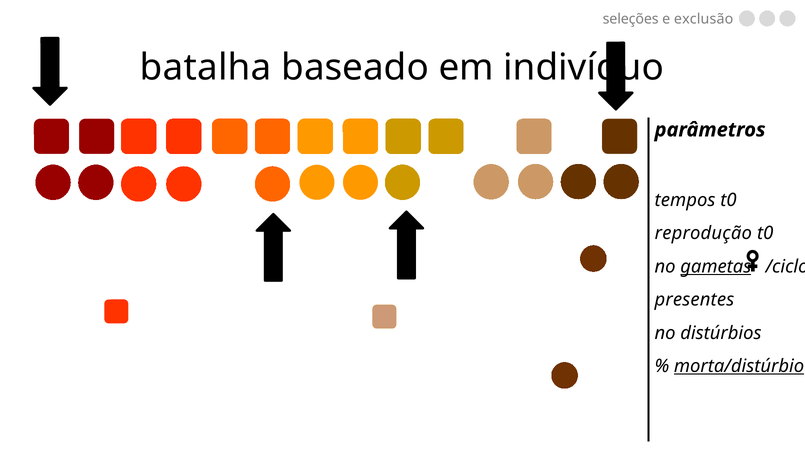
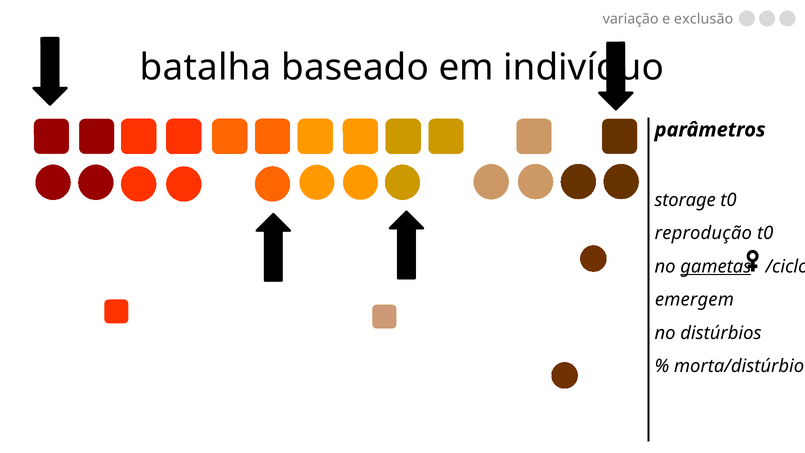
seleções: seleções -> variação
tempos: tempos -> storage
presentes: presentes -> emergem
morta/distúrbio underline: present -> none
